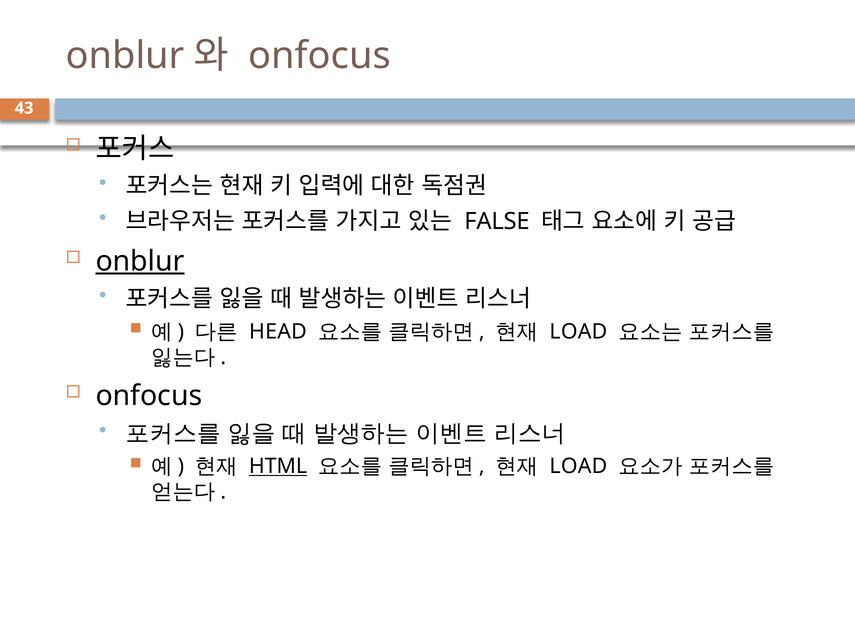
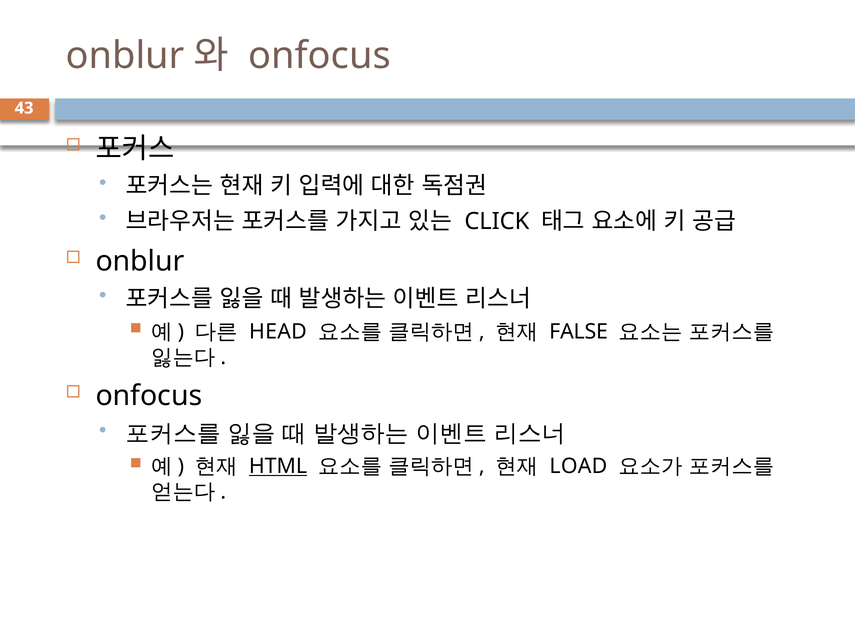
FALSE: FALSE -> CLICK
onblur at (140, 261) underline: present -> none
LOAD at (578, 332): LOAD -> FALSE
